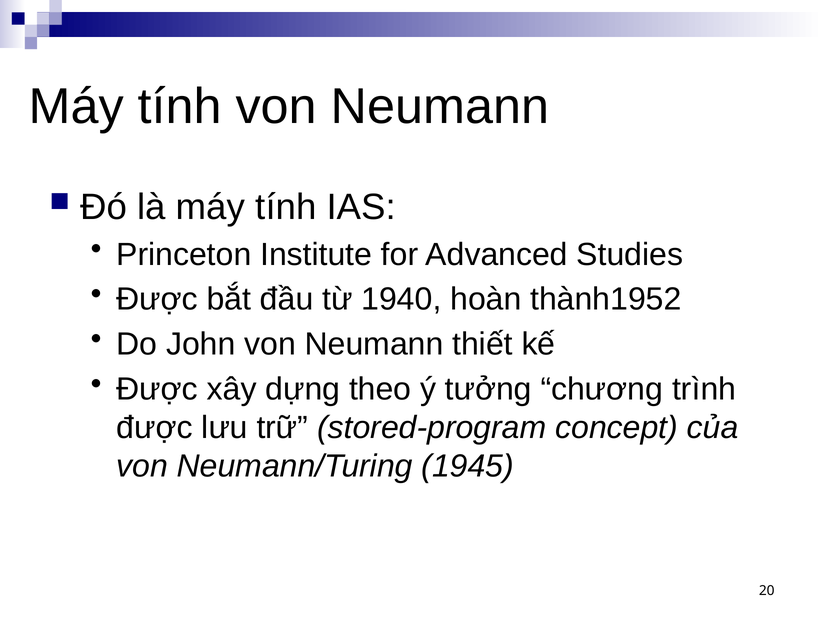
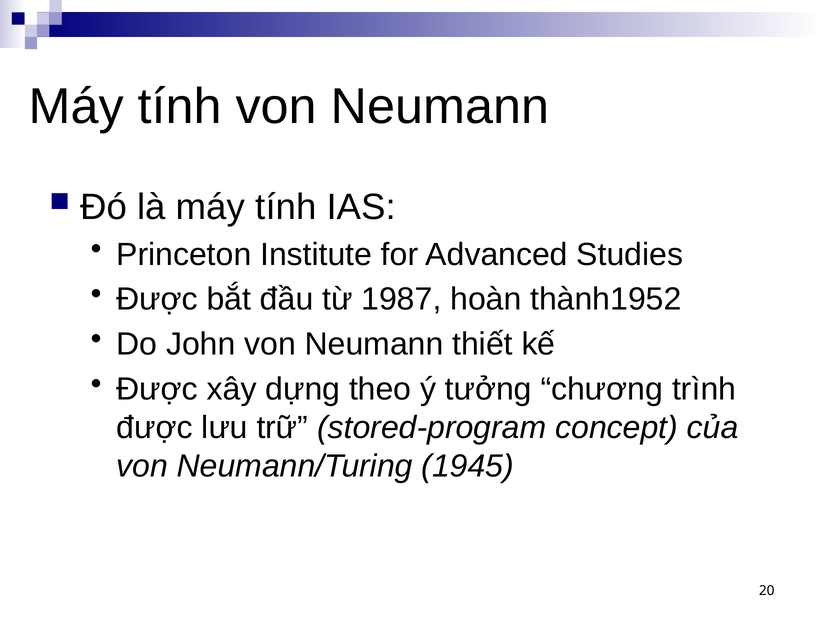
1940: 1940 -> 1987
